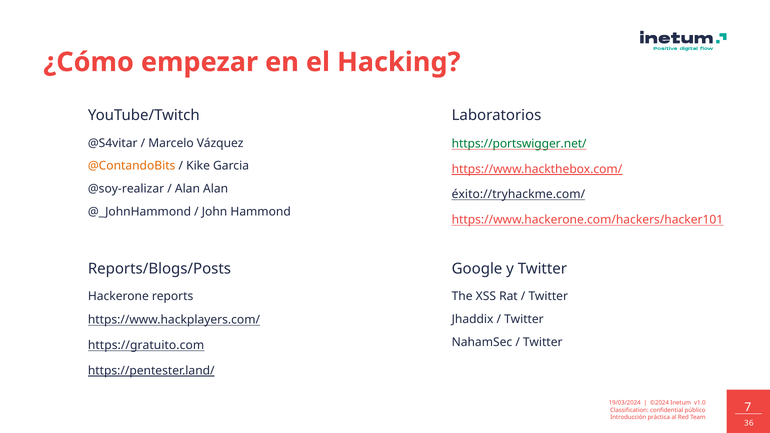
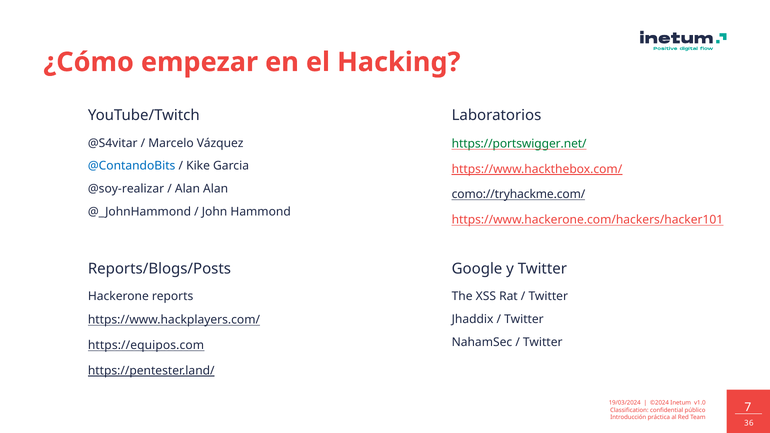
@ContandoBits colour: orange -> blue
éxito://tryhackme.com/: éxito://tryhackme.com/ -> como://tryhackme.com/
https://gratuito.com: https://gratuito.com -> https://equipos.com
